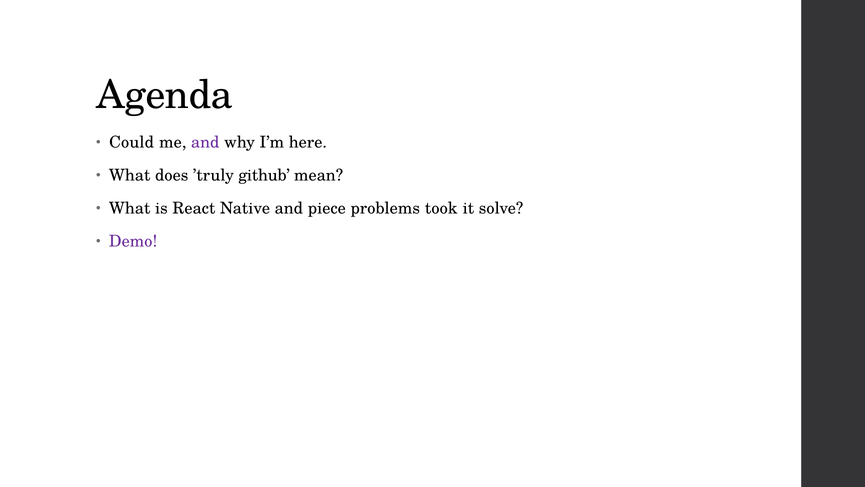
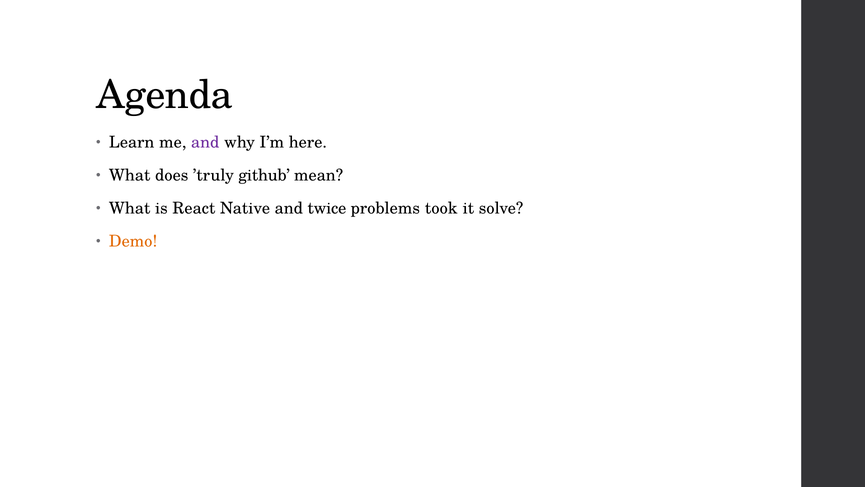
Could: Could -> Learn
piece: piece -> twice
Demo colour: purple -> orange
